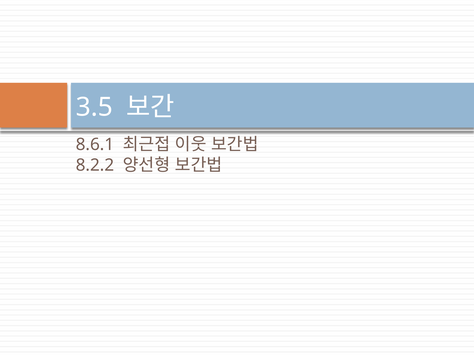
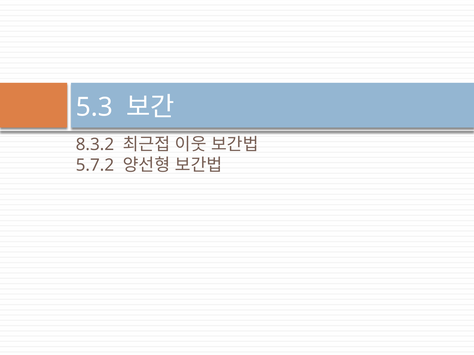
3.5: 3.5 -> 5.3
8.6.1: 8.6.1 -> 8.3.2
8.2.2: 8.2.2 -> 5.7.2
